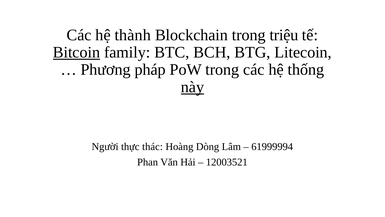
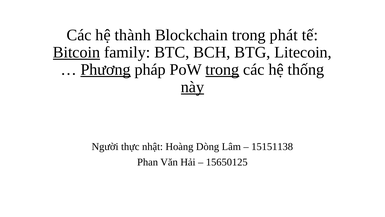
triệu: triệu -> phát
Phương underline: none -> present
trong at (222, 70) underline: none -> present
thác: thác -> nhật
61999994: 61999994 -> 15151138
12003521: 12003521 -> 15650125
